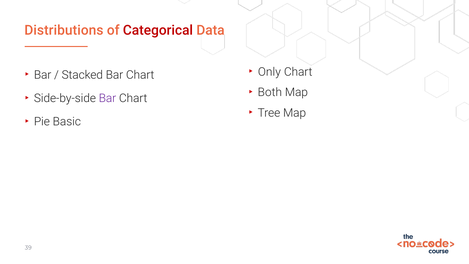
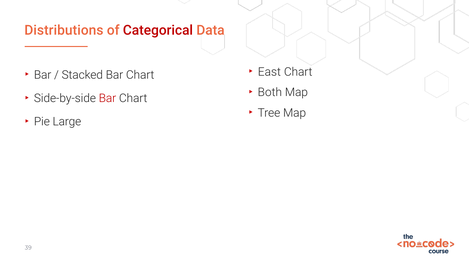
Only: Only -> East
Bar at (107, 98) colour: purple -> red
Basic: Basic -> Large
